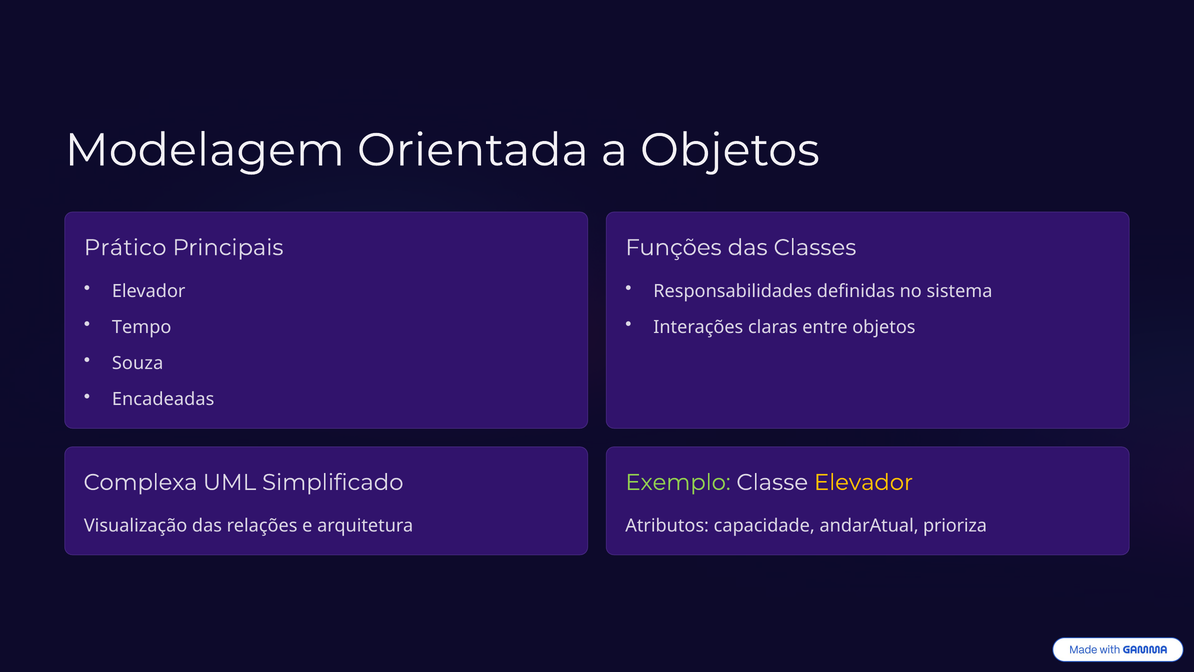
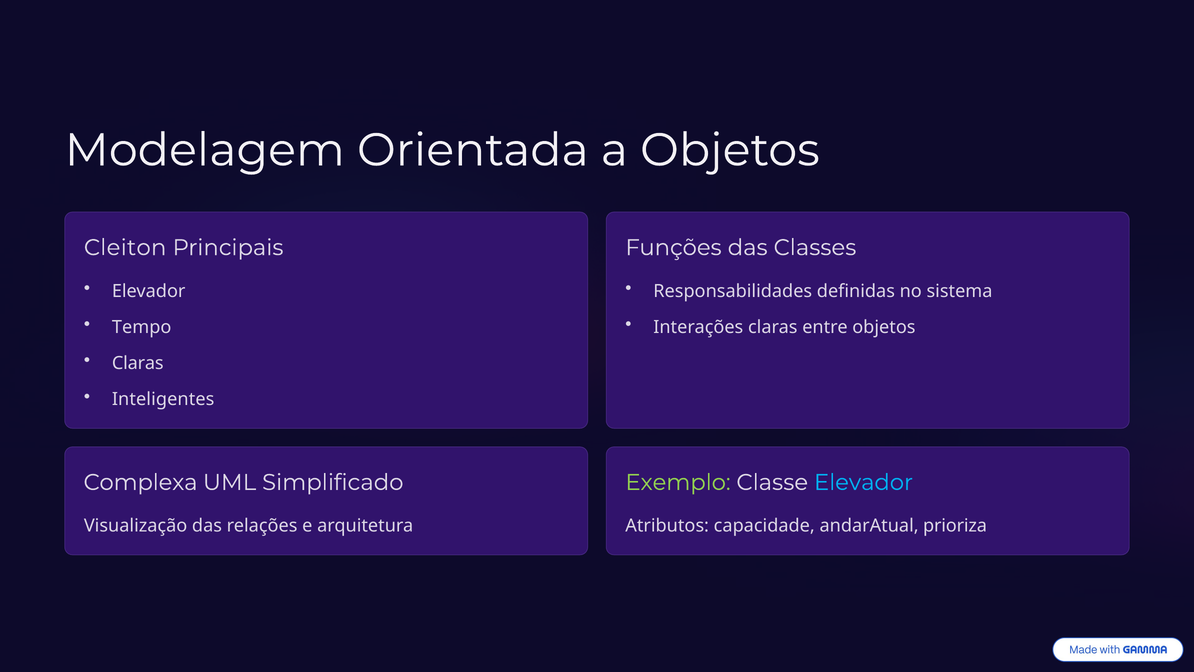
Prático: Prático -> Cleiton
Souza at (138, 363): Souza -> Claras
Encadeadas: Encadeadas -> Inteligentes
Elevador at (864, 482) colour: yellow -> light blue
